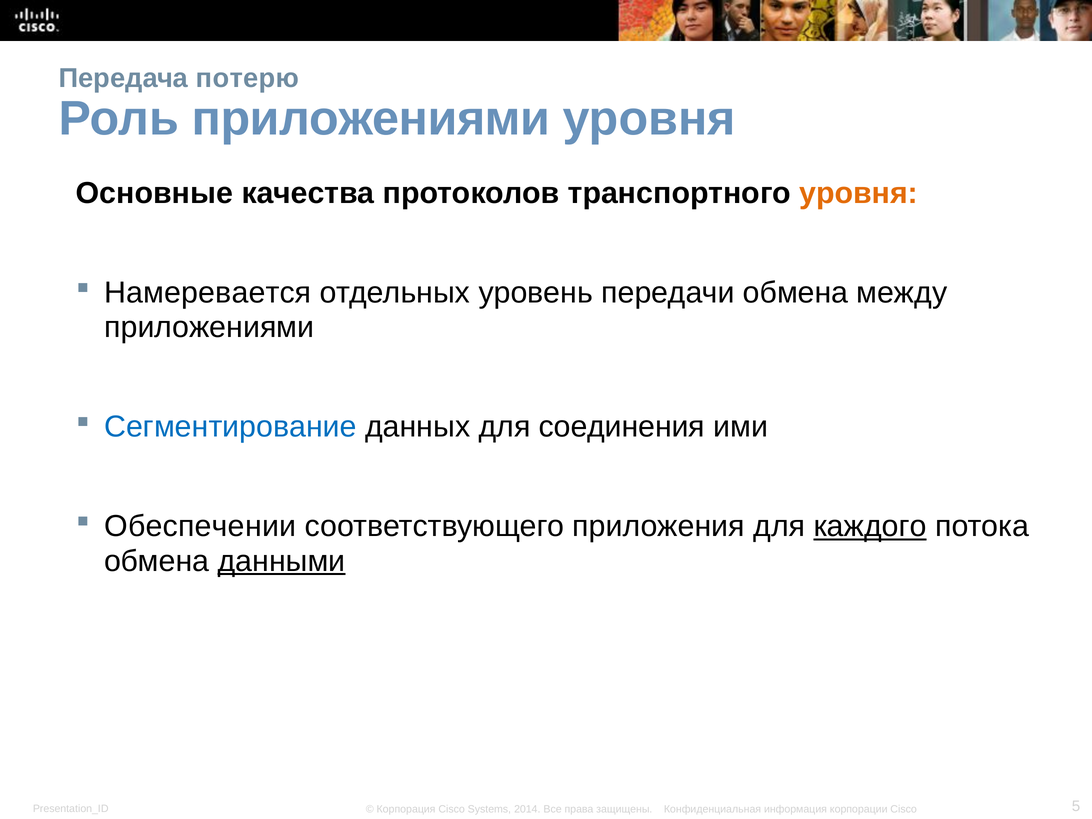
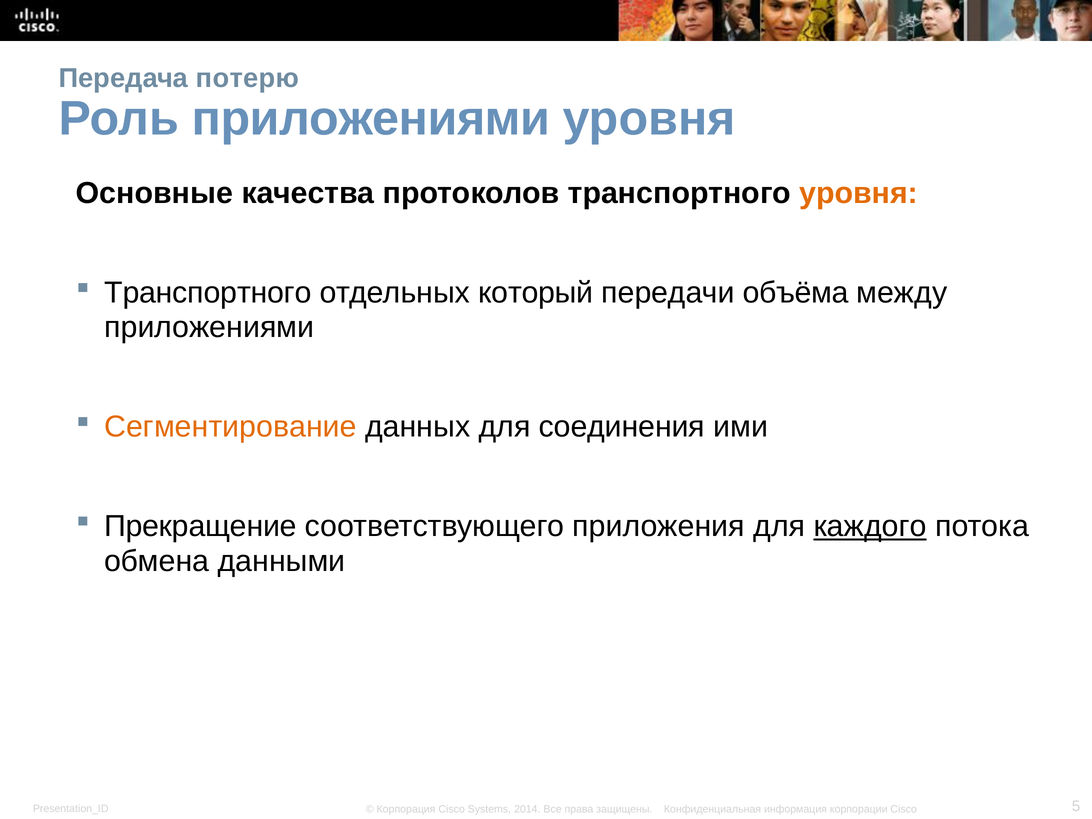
Намеревается at (208, 293): Намеревается -> Транспортного
уровень: уровень -> который
передачи обмена: обмена -> объёма
Сегментирование colour: blue -> orange
Обеспечении: Обеспечении -> Прекращение
данными underline: present -> none
